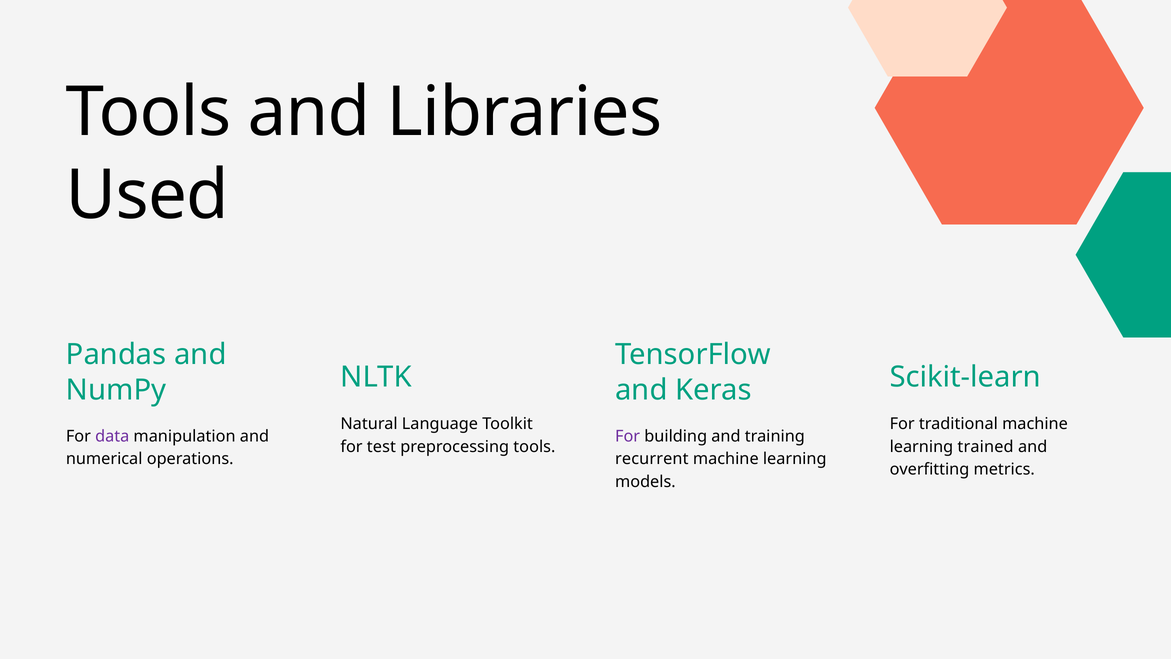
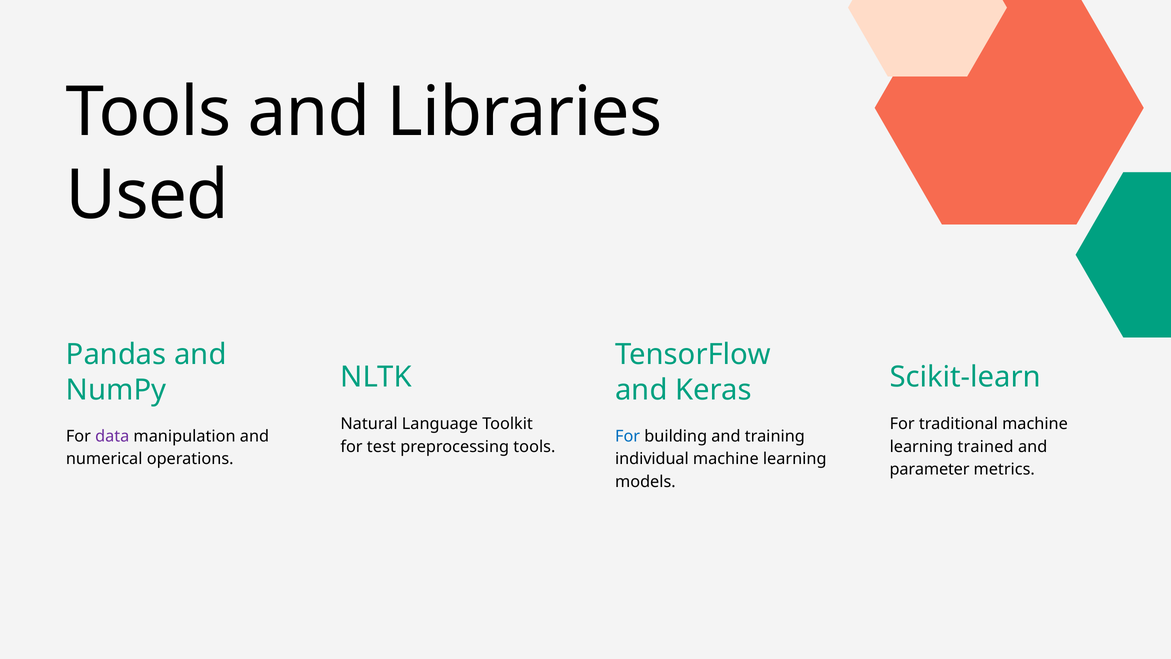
For at (628, 436) colour: purple -> blue
recurrent: recurrent -> individual
overfitting: overfitting -> parameter
